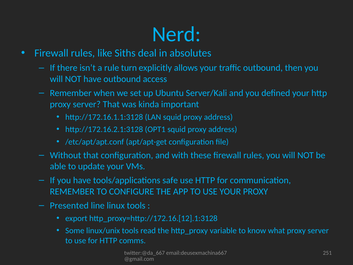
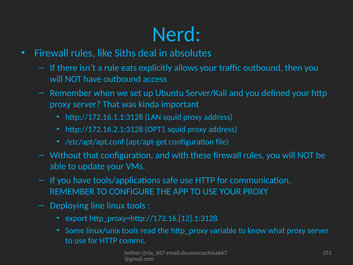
turn: turn -> eats
Presented: Presented -> Deploying
